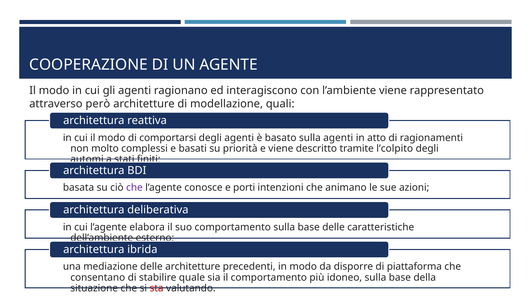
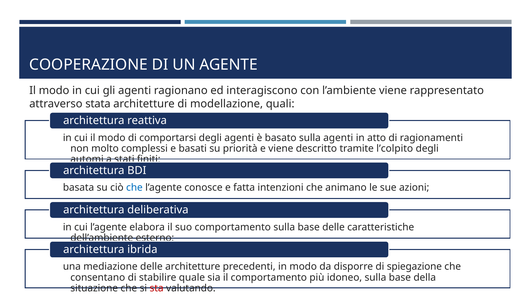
però: però -> stata
che at (134, 187) colour: purple -> blue
porti: porti -> fatta
piattaforma: piattaforma -> spiegazione
